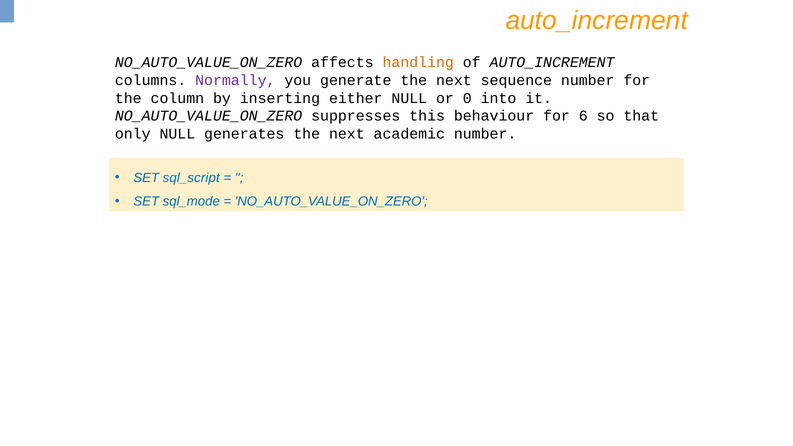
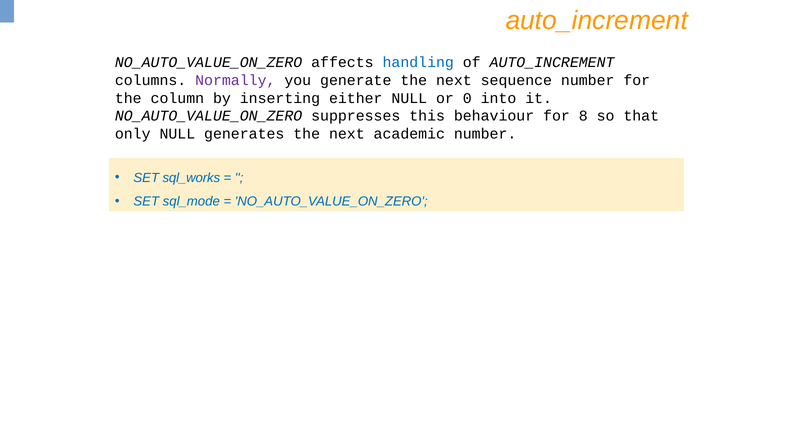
handling colour: orange -> blue
6: 6 -> 8
sql_script: sql_script -> sql_works
